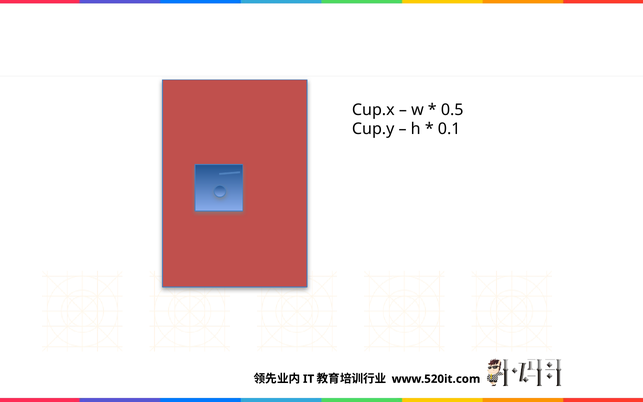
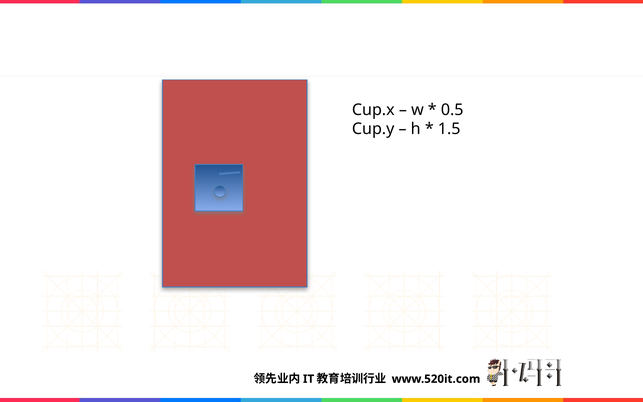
0.1: 0.1 -> 1.5
